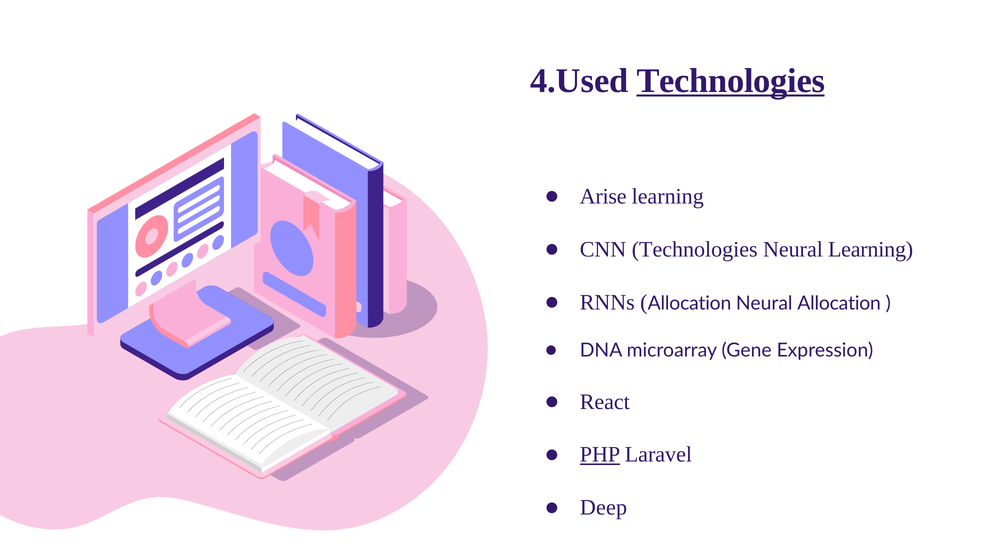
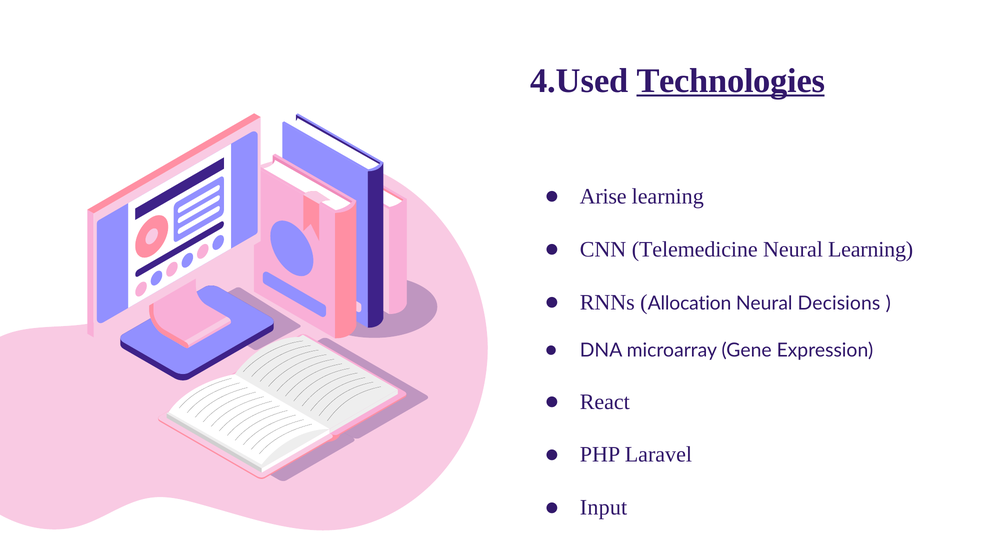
CNN Technologies: Technologies -> Telemedicine
Neural Allocation: Allocation -> Decisions
PHP underline: present -> none
Deep: Deep -> Input
